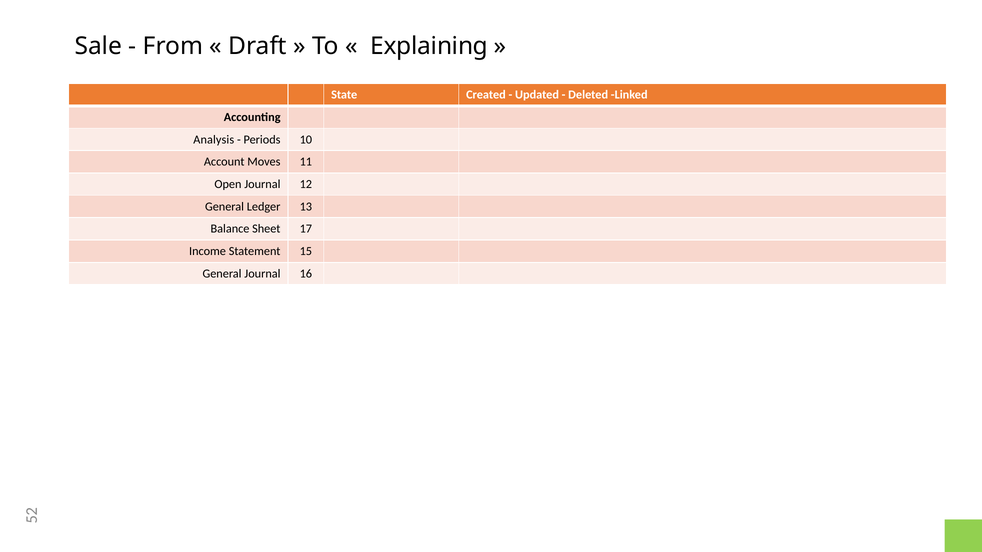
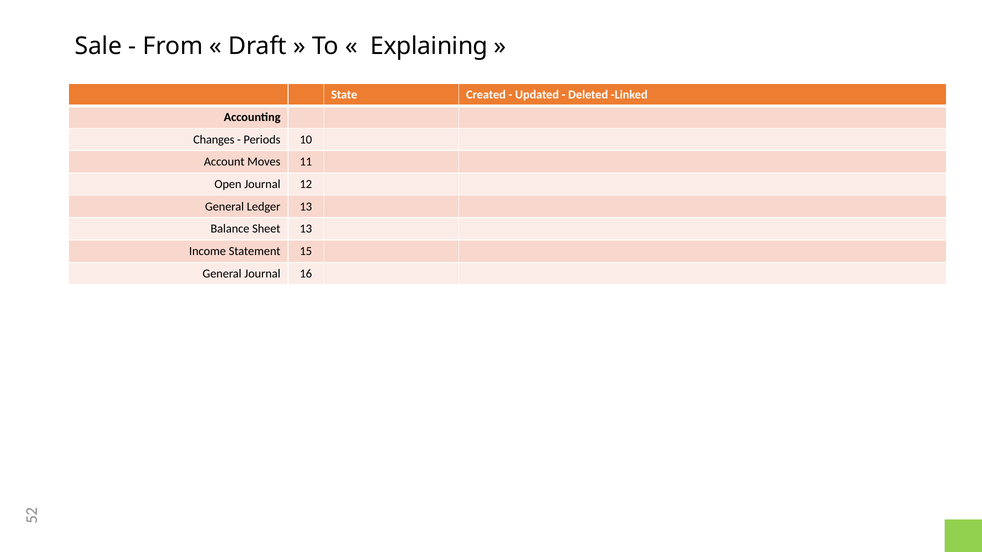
Analysis: Analysis -> Changes
Sheet 17: 17 -> 13
